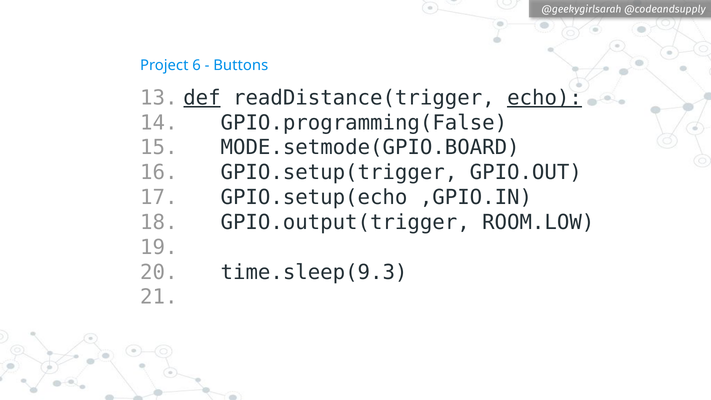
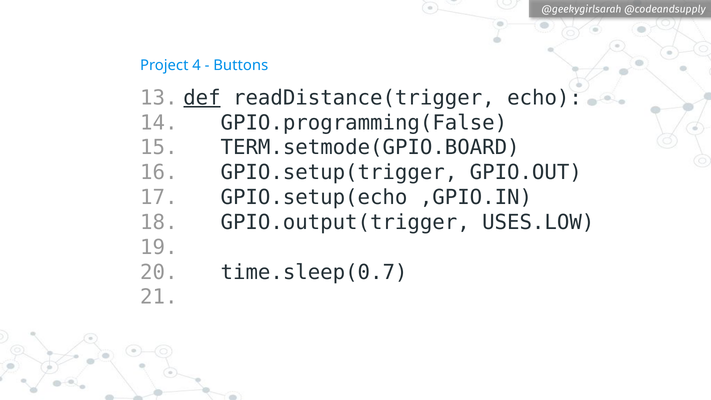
6: 6 -> 4
echo underline: present -> none
MODE.setmode(GPIO.BOARD: MODE.setmode(GPIO.BOARD -> TERM.setmode(GPIO.BOARD
ROOM.LOW: ROOM.LOW -> USES.LOW
time.sleep(9.3: time.sleep(9.3 -> time.sleep(0.7
